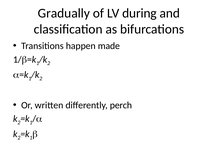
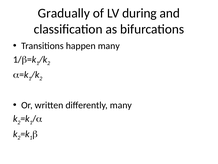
happen made: made -> many
differently perch: perch -> many
